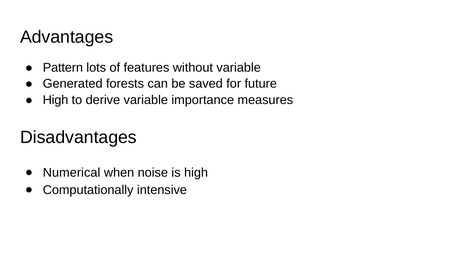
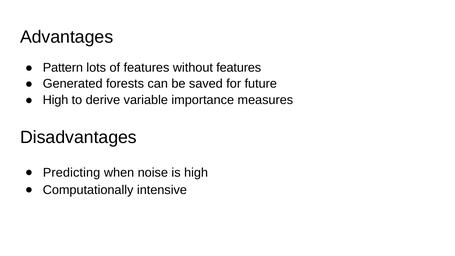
without variable: variable -> features
Numerical: Numerical -> Predicting
